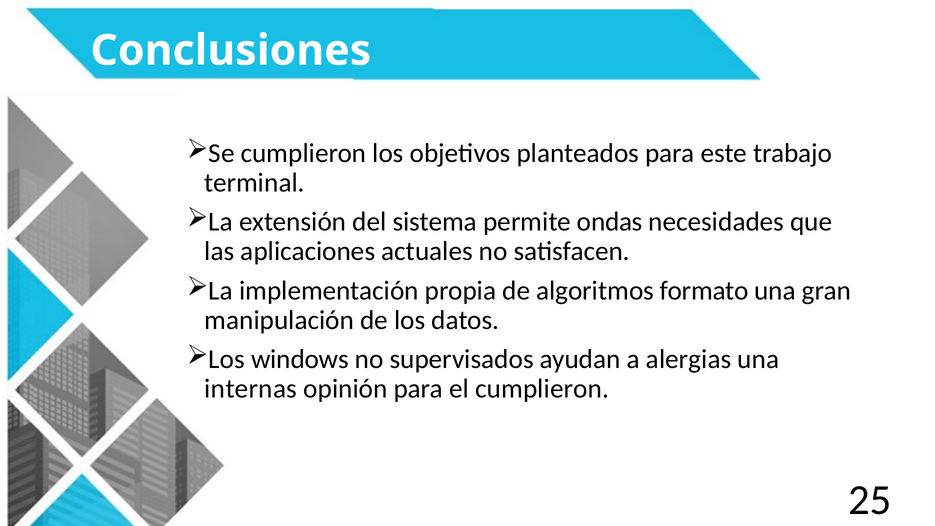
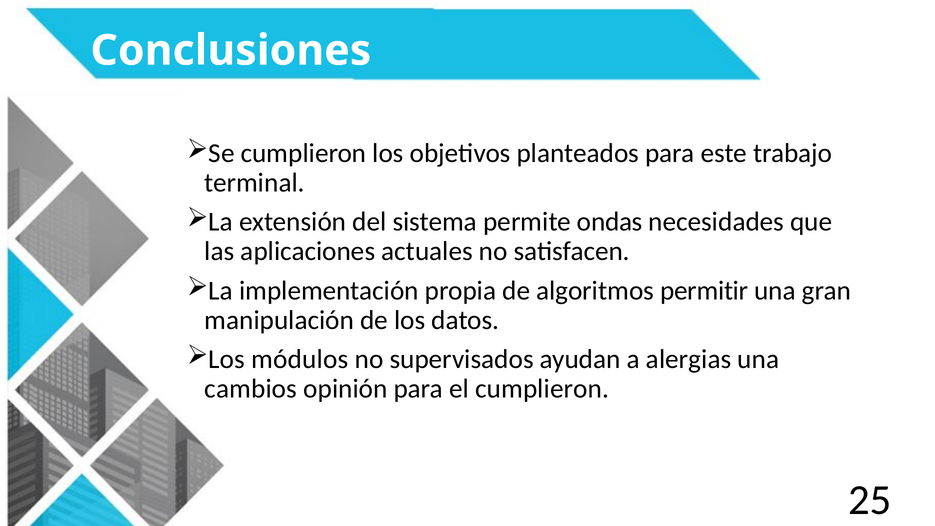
formato: formato -> permitir
windows: windows -> módulos
internas: internas -> cambios
